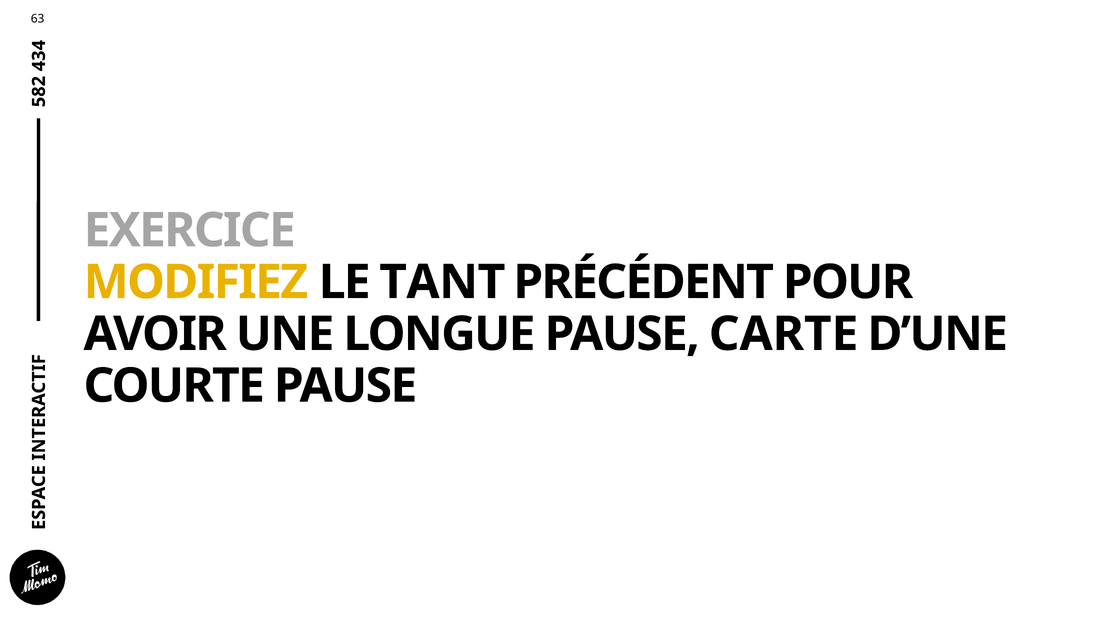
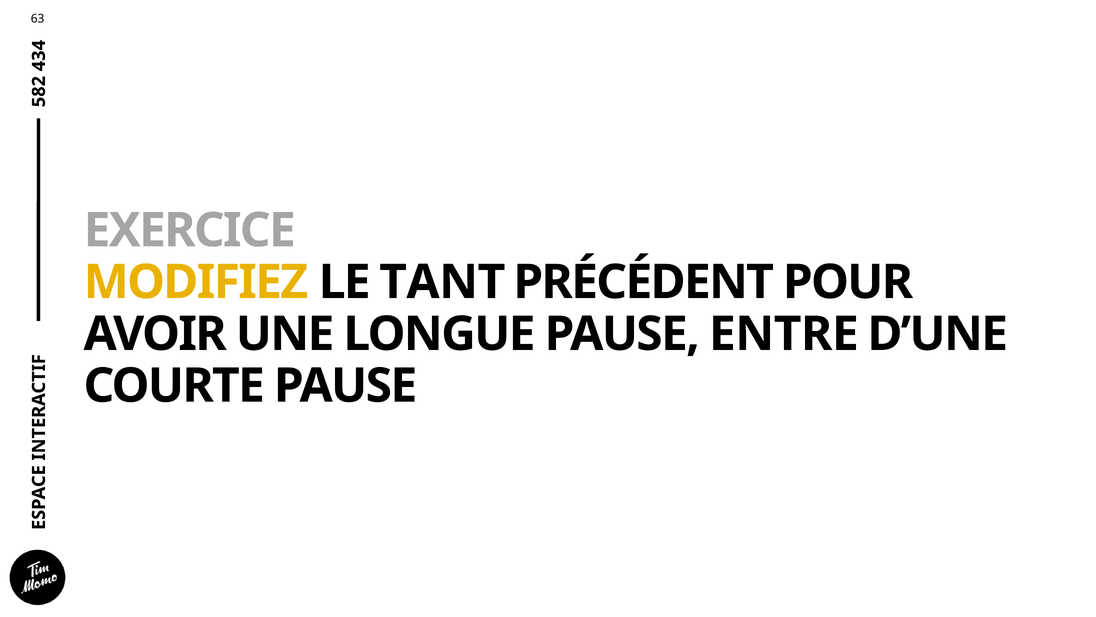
CARTE: CARTE -> ENTRE
